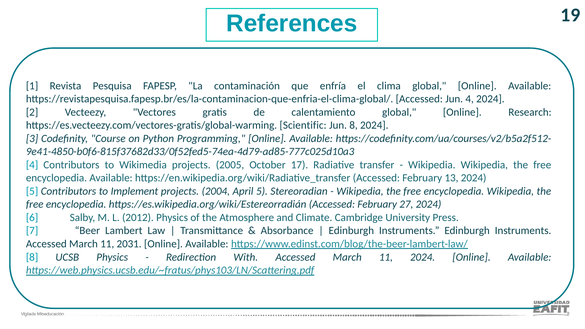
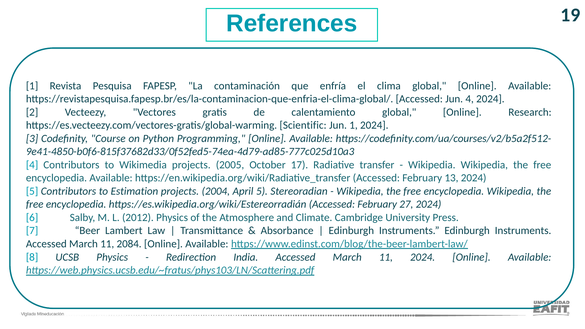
Jun 8: 8 -> 1
Implement: Implement -> Estimation
2031: 2031 -> 2084
With: With -> India
